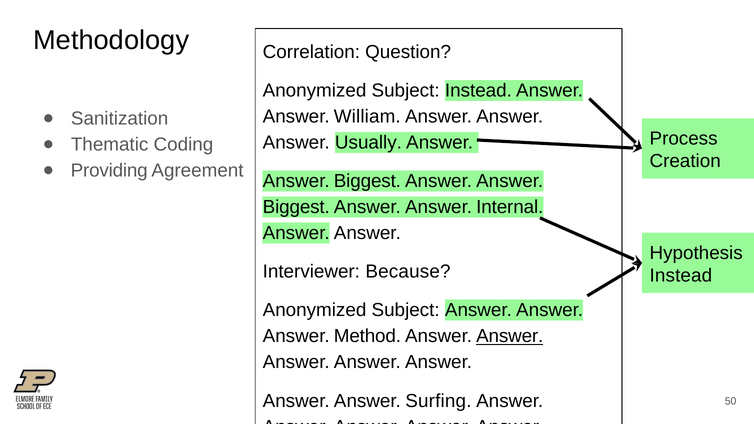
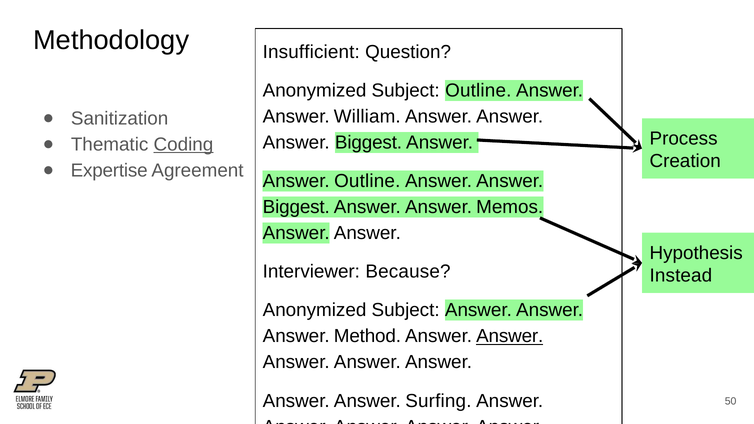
Correlation: Correlation -> Insufficient
Subject Instead: Instead -> Outline
Usually at (368, 143): Usually -> Biggest
Coding underline: none -> present
Providing: Providing -> Expertise
Biggest at (367, 181): Biggest -> Outline
Internal: Internal -> Memos
